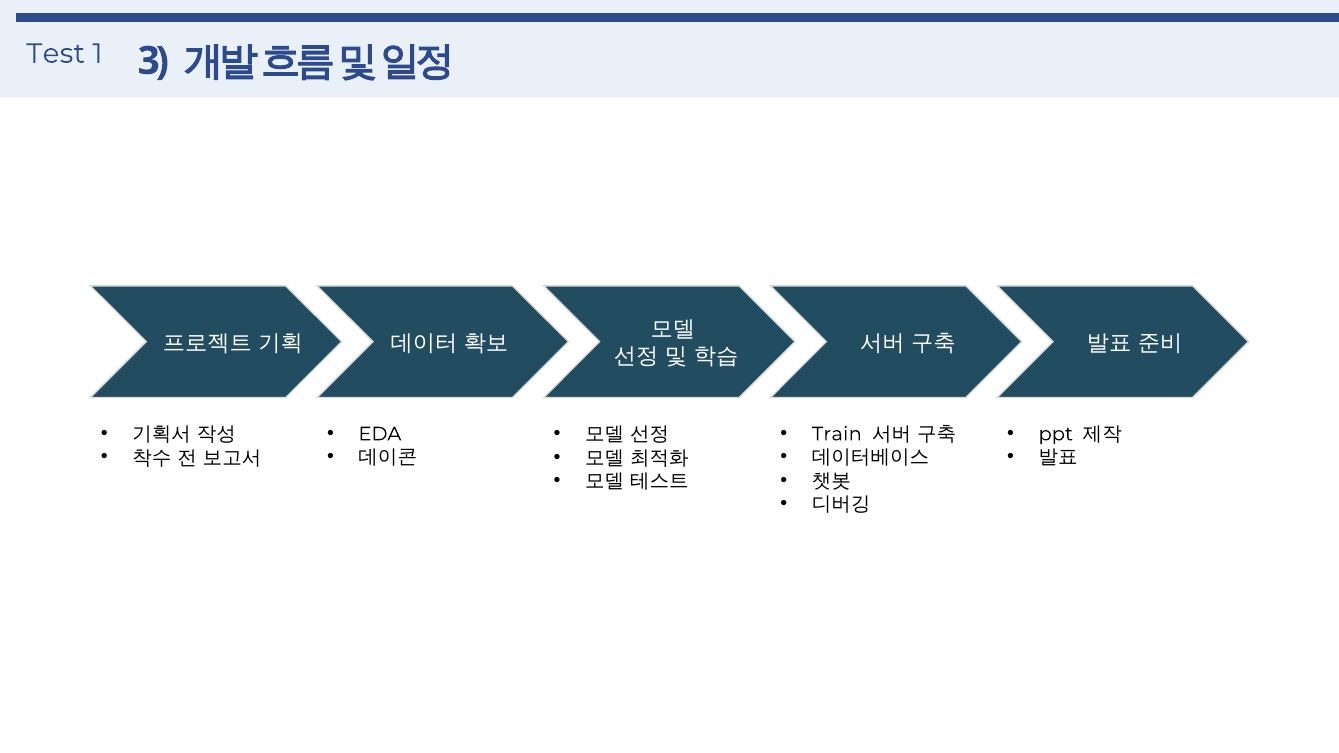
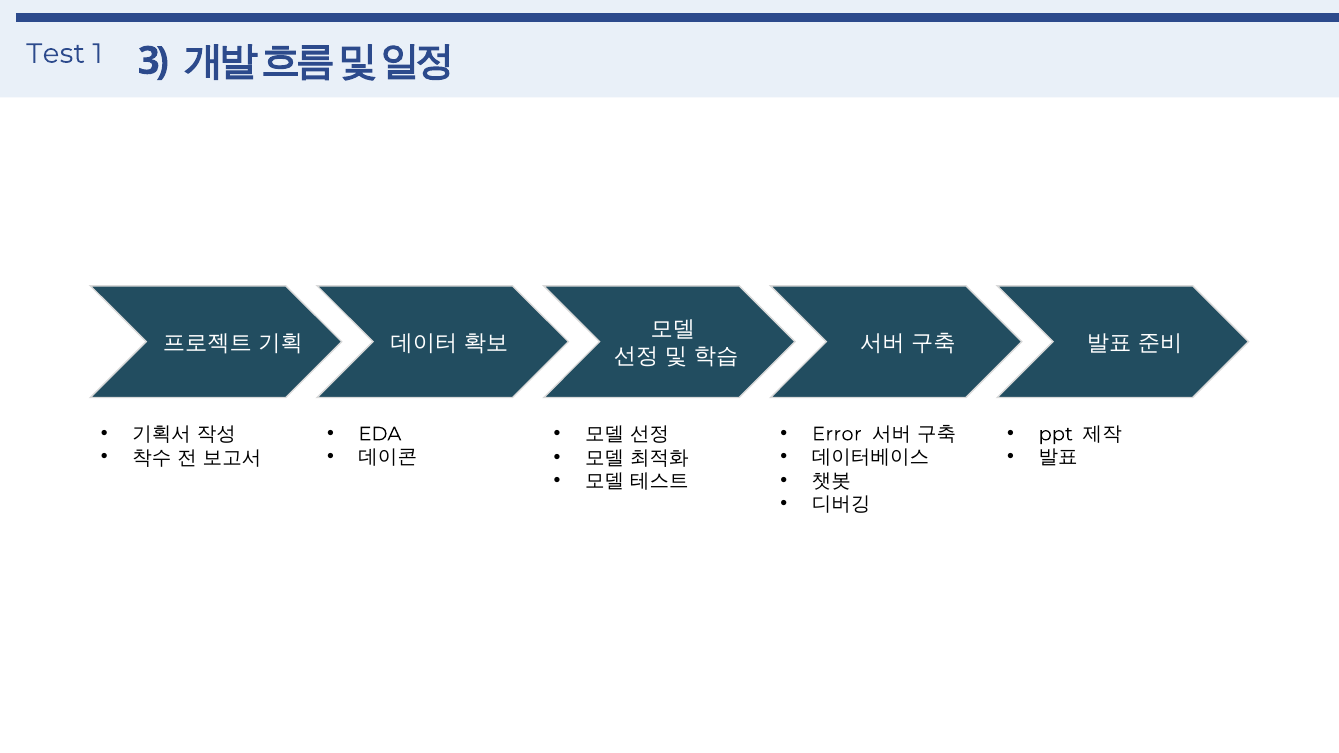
Train: Train -> Error
